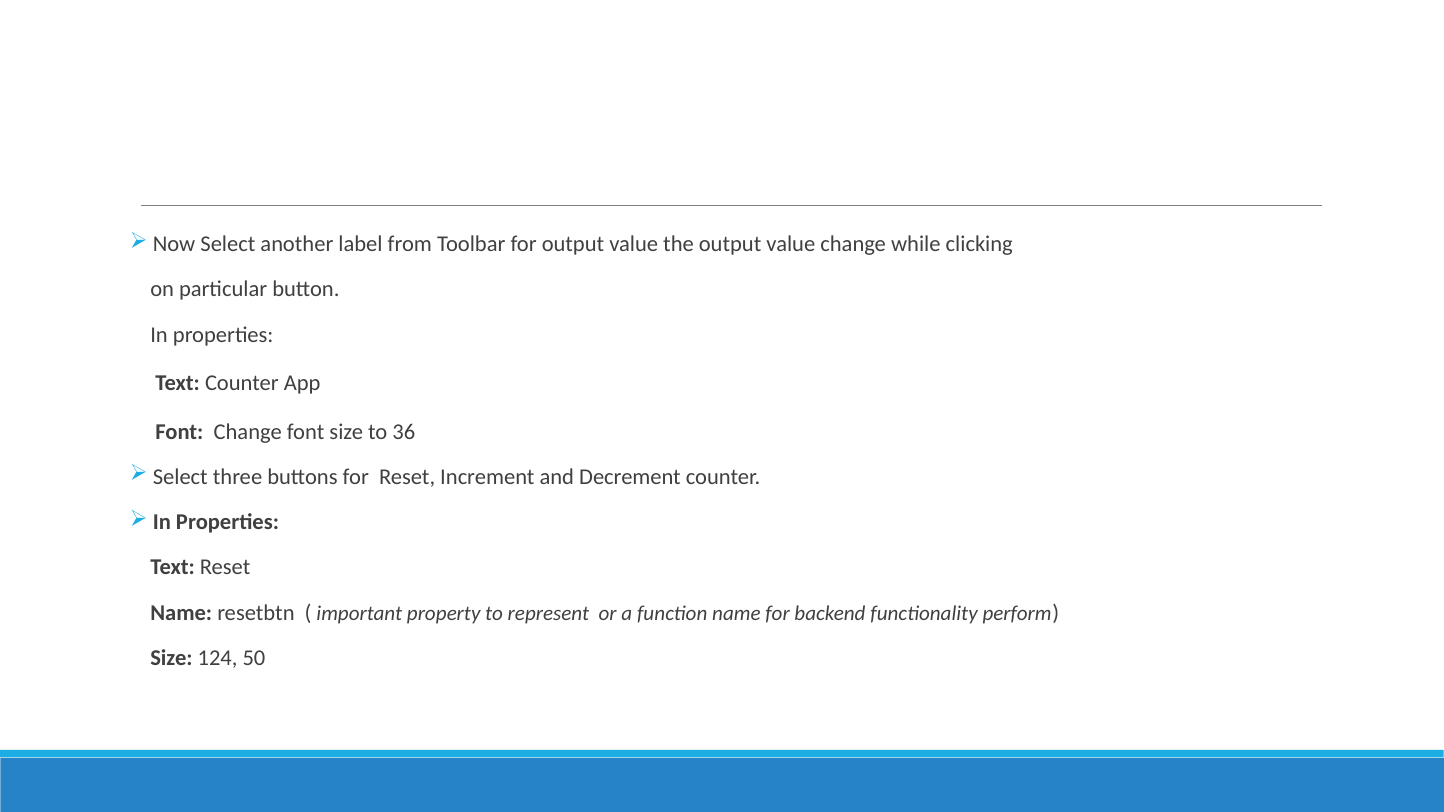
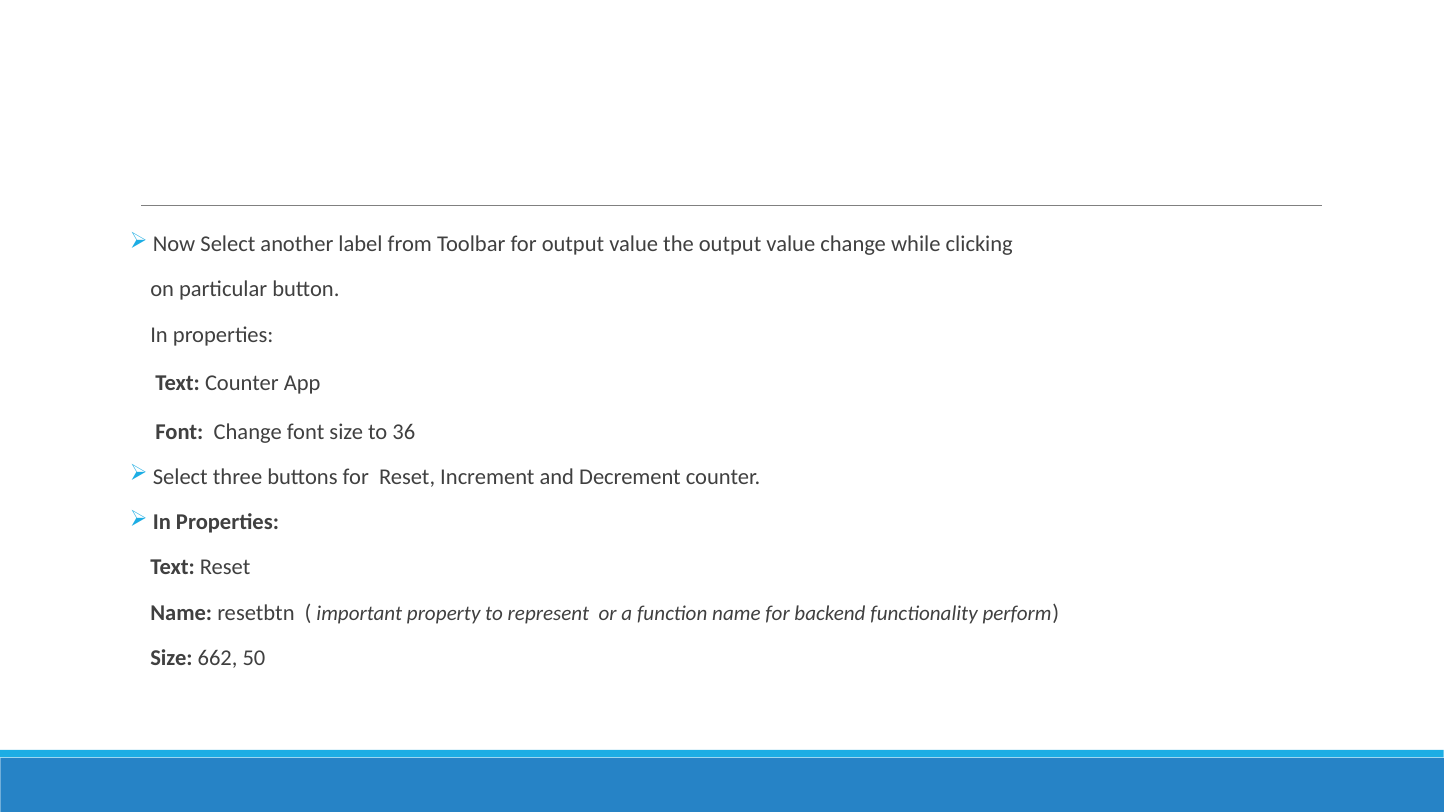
124: 124 -> 662
